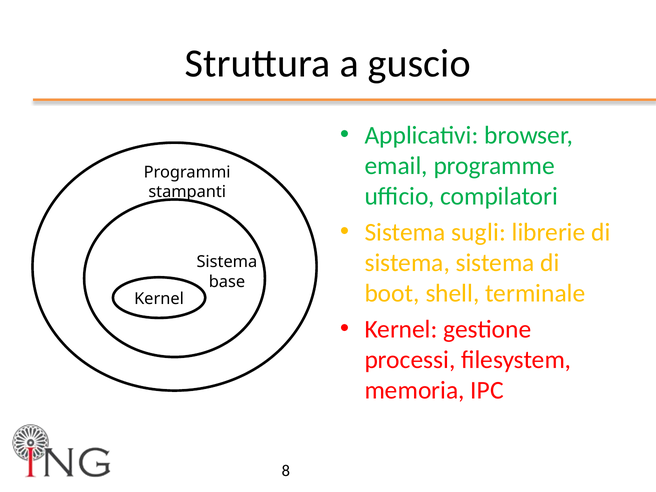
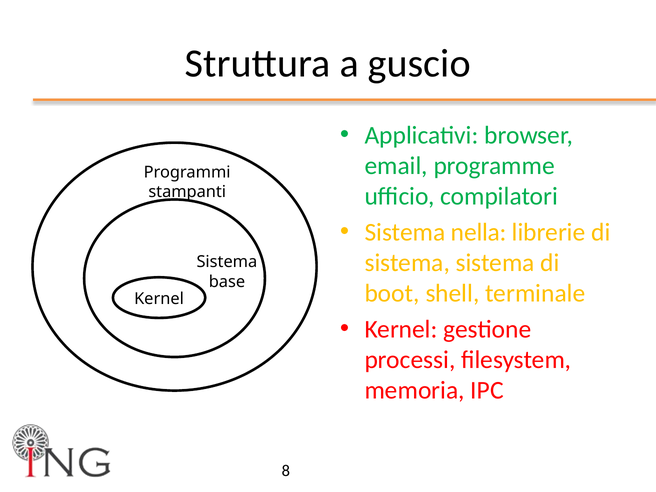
sugli: sugli -> nella
